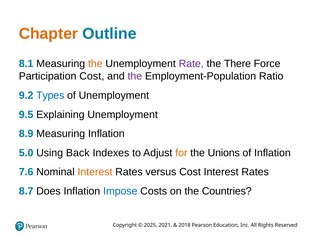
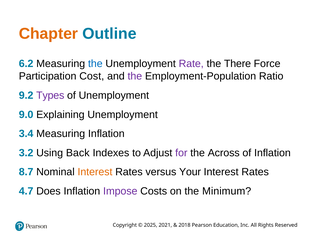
8.1: 8.1 -> 6.2
the at (95, 64) colour: orange -> blue
Types colour: blue -> purple
9.5: 9.5 -> 9.0
8.9: 8.9 -> 3.4
5.0: 5.0 -> 3.2
for colour: orange -> purple
Unions: Unions -> Across
7.6: 7.6 -> 8.7
versus Cost: Cost -> Your
8.7: 8.7 -> 4.7
Impose colour: blue -> purple
Countries: Countries -> Minimum
